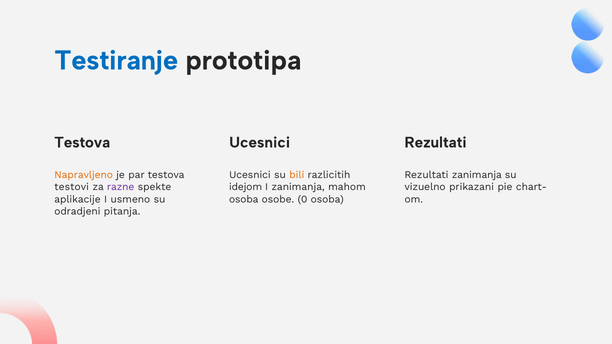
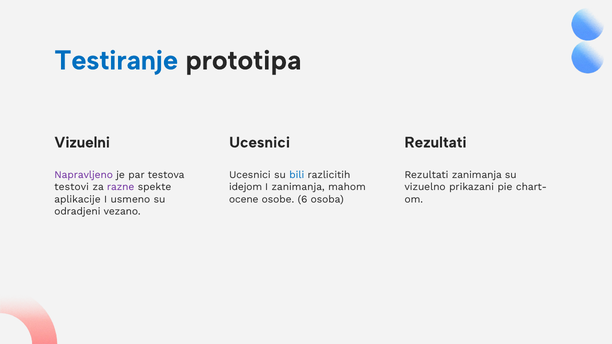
Testova at (82, 143): Testova -> Vizuelni
Napravljeno colour: orange -> purple
bili colour: orange -> blue
osoba at (244, 199): osoba -> ocene
0: 0 -> 6
pitanja: pitanja -> vezano
